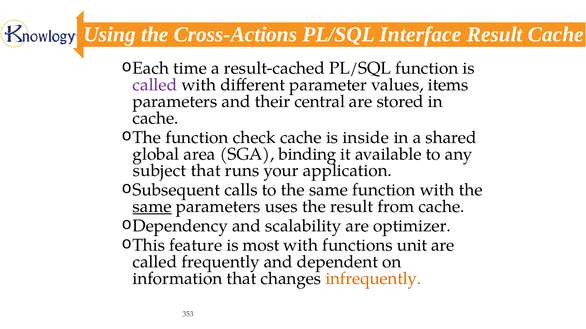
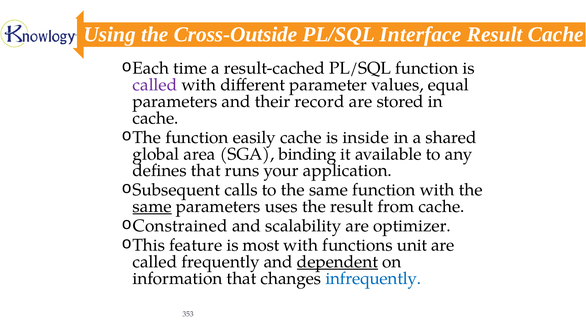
Cross-Actions: Cross-Actions -> Cross-Outside
items: items -> equal
central: central -> record
check: check -> easily
subject: subject -> defines
Dependency: Dependency -> Constrained
dependent underline: none -> present
infrequently colour: orange -> blue
